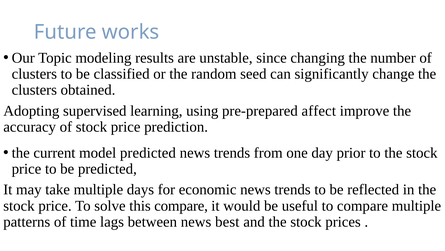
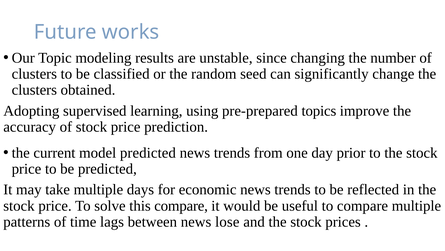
affect: affect -> topics
best: best -> lose
